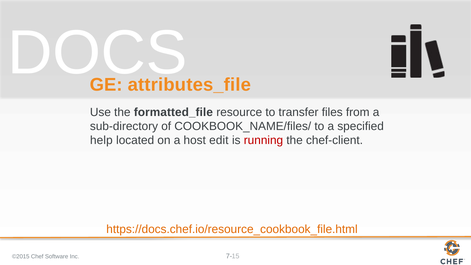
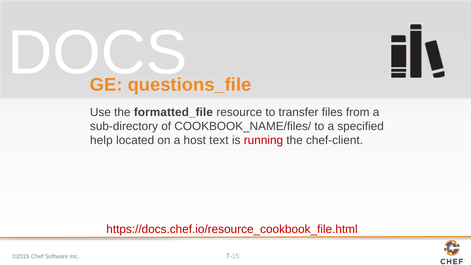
attributes_file: attributes_file -> questions_file
edit: edit -> text
https://docs.chef.io/resource_cookbook_file.html colour: orange -> red
